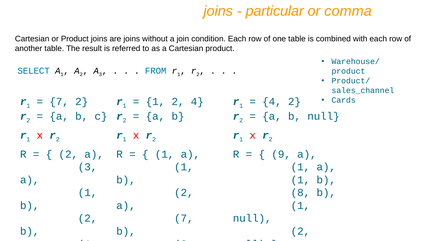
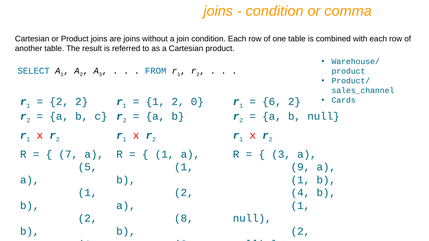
particular at (275, 11): particular -> condition
7 at (59, 102): 7 -> 2
2 4: 4 -> 0
4 at (272, 102): 4 -> 6
2 at (68, 154): 2 -> 7
9 at (281, 154): 9 -> 3
3 at (88, 167): 3 -> 5
1 at (300, 167): 1 -> 9
8 at (300, 193): 8 -> 4
7 at (184, 219): 7 -> 8
